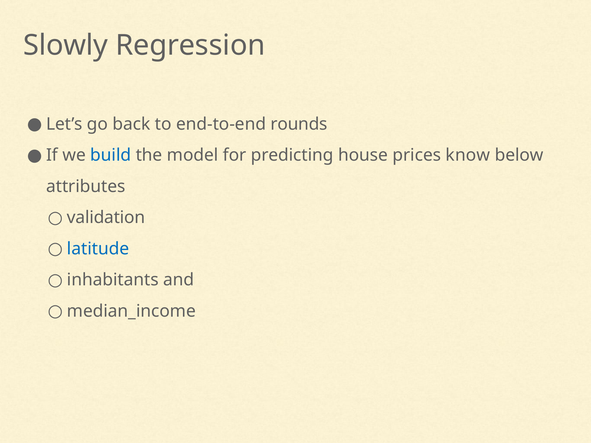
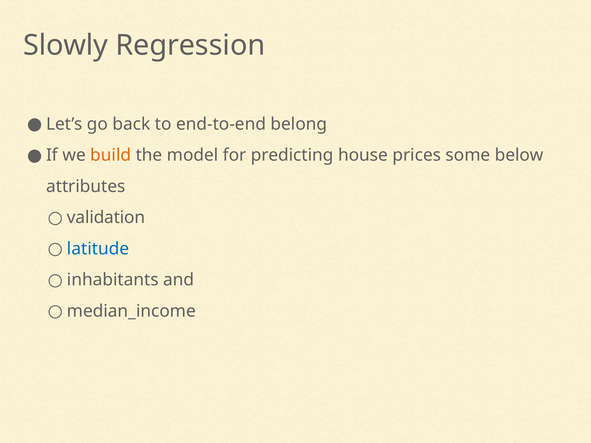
rounds: rounds -> belong
build colour: blue -> orange
know: know -> some
